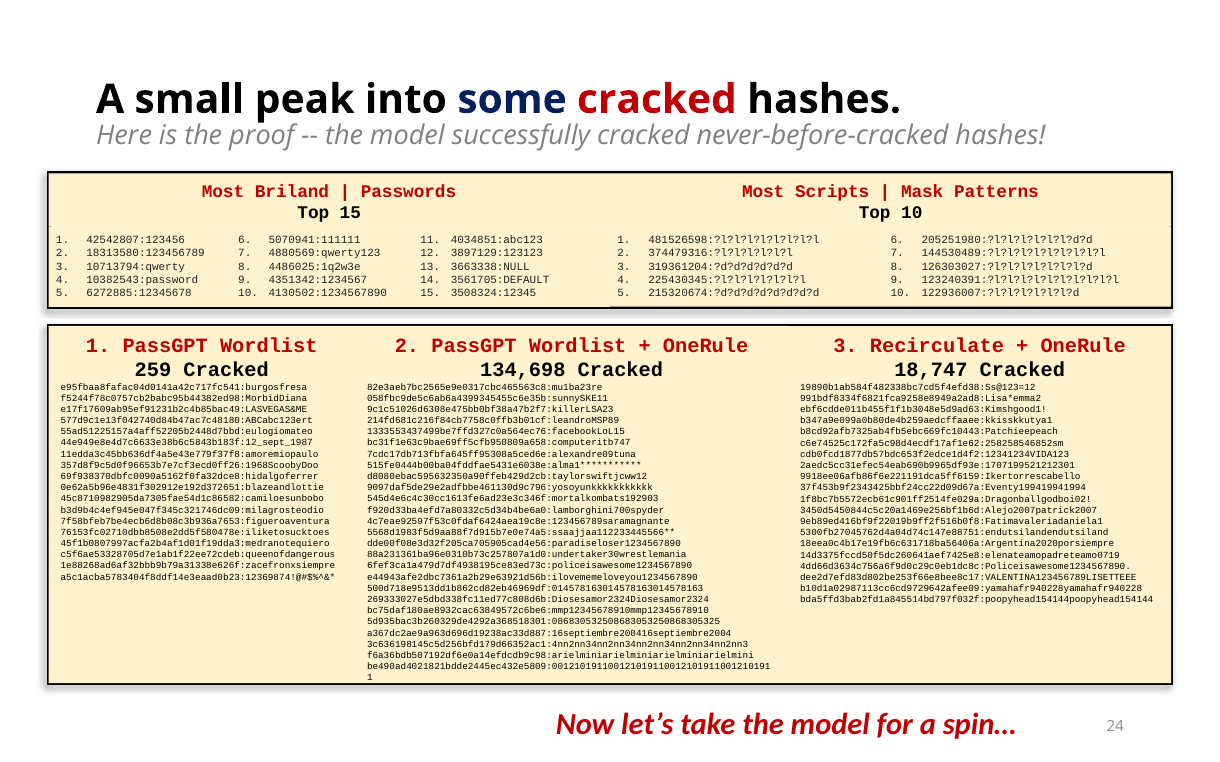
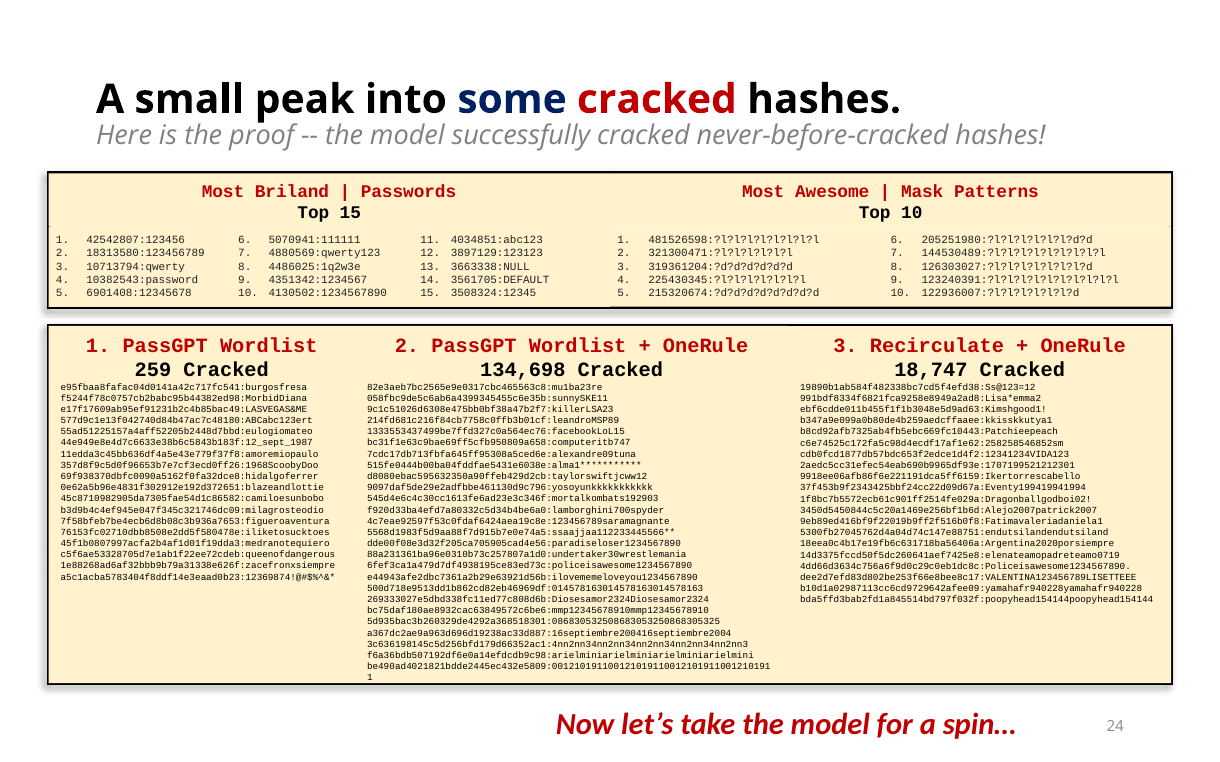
Scripts: Scripts -> Awesome
374479316:?l?l?l?l?l?l: 374479316:?l?l?l?l?l?l -> 321300471:?l?l?l?l?l?l
6272885:12345678: 6272885:12345678 -> 6901408:12345678
